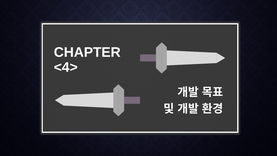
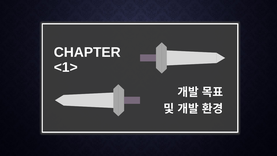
<4>: <4> -> <1>
